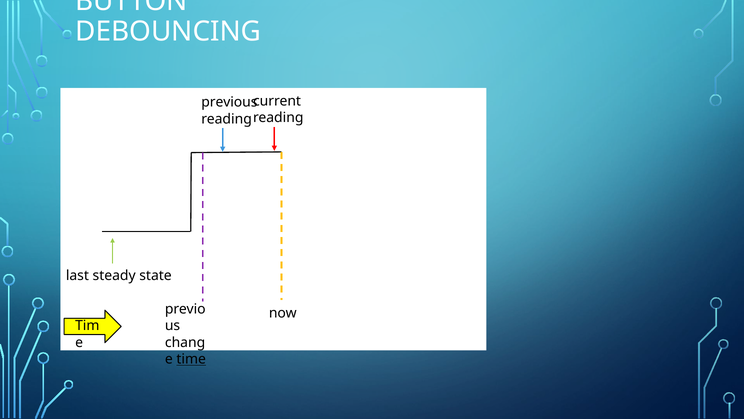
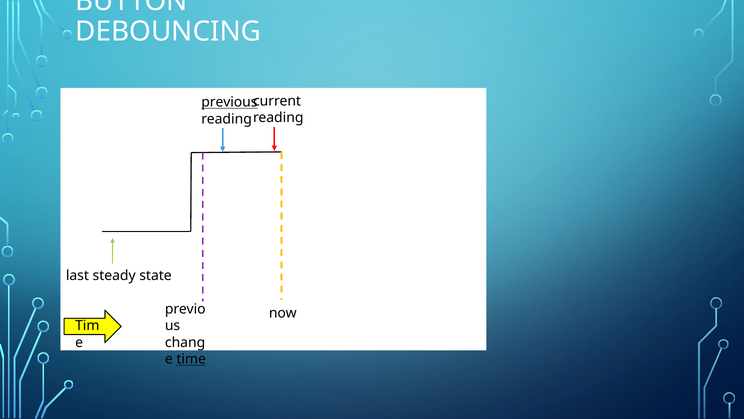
previous underline: none -> present
